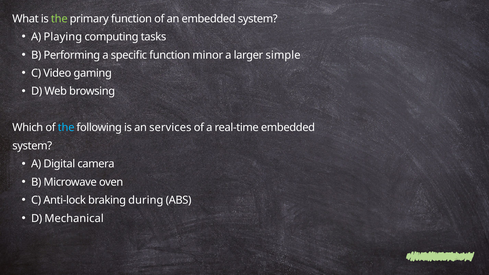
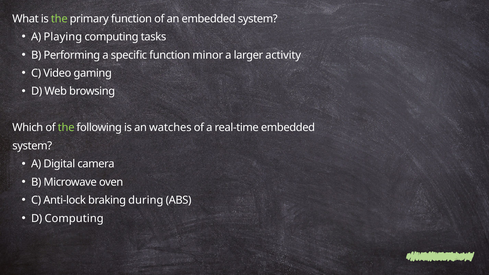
simple: simple -> activity
the at (66, 128) colour: light blue -> light green
services: services -> watches
D Mechanical: Mechanical -> Computing
